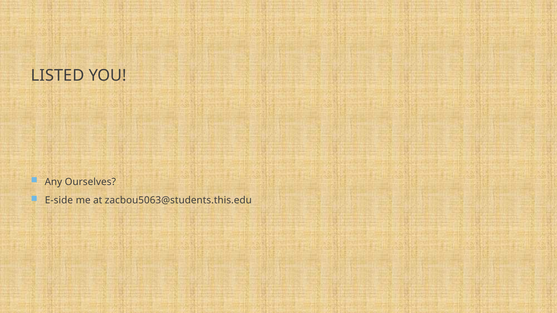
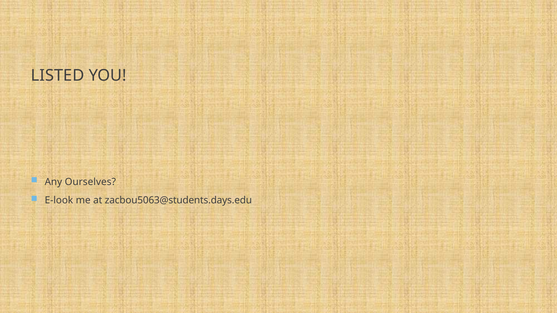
E-side: E-side -> E-look
zacbou5063@students.this.edu: zacbou5063@students.this.edu -> zacbou5063@students.days.edu
